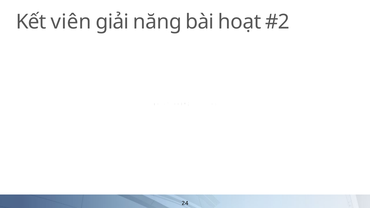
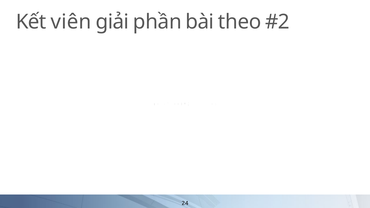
năng: năng -> phần
hoạt: hoạt -> theo
